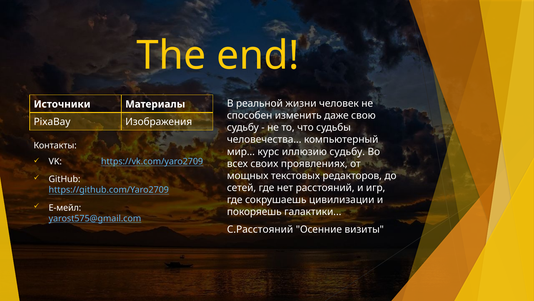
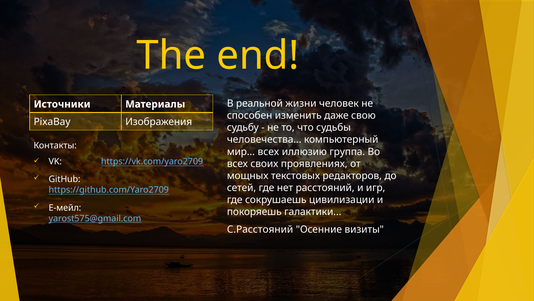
мир курс: курс -> всех
иллюзию судьбу: судьбу -> группа
